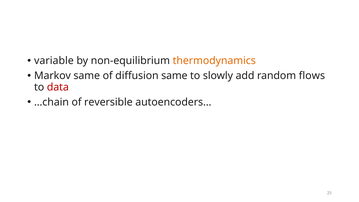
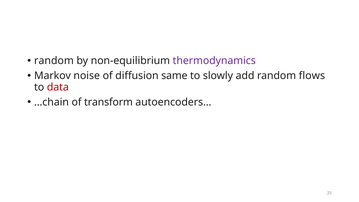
variable at (54, 61): variable -> random
thermodynamics colour: orange -> purple
Markov same: same -> noise
reversible: reversible -> transform
